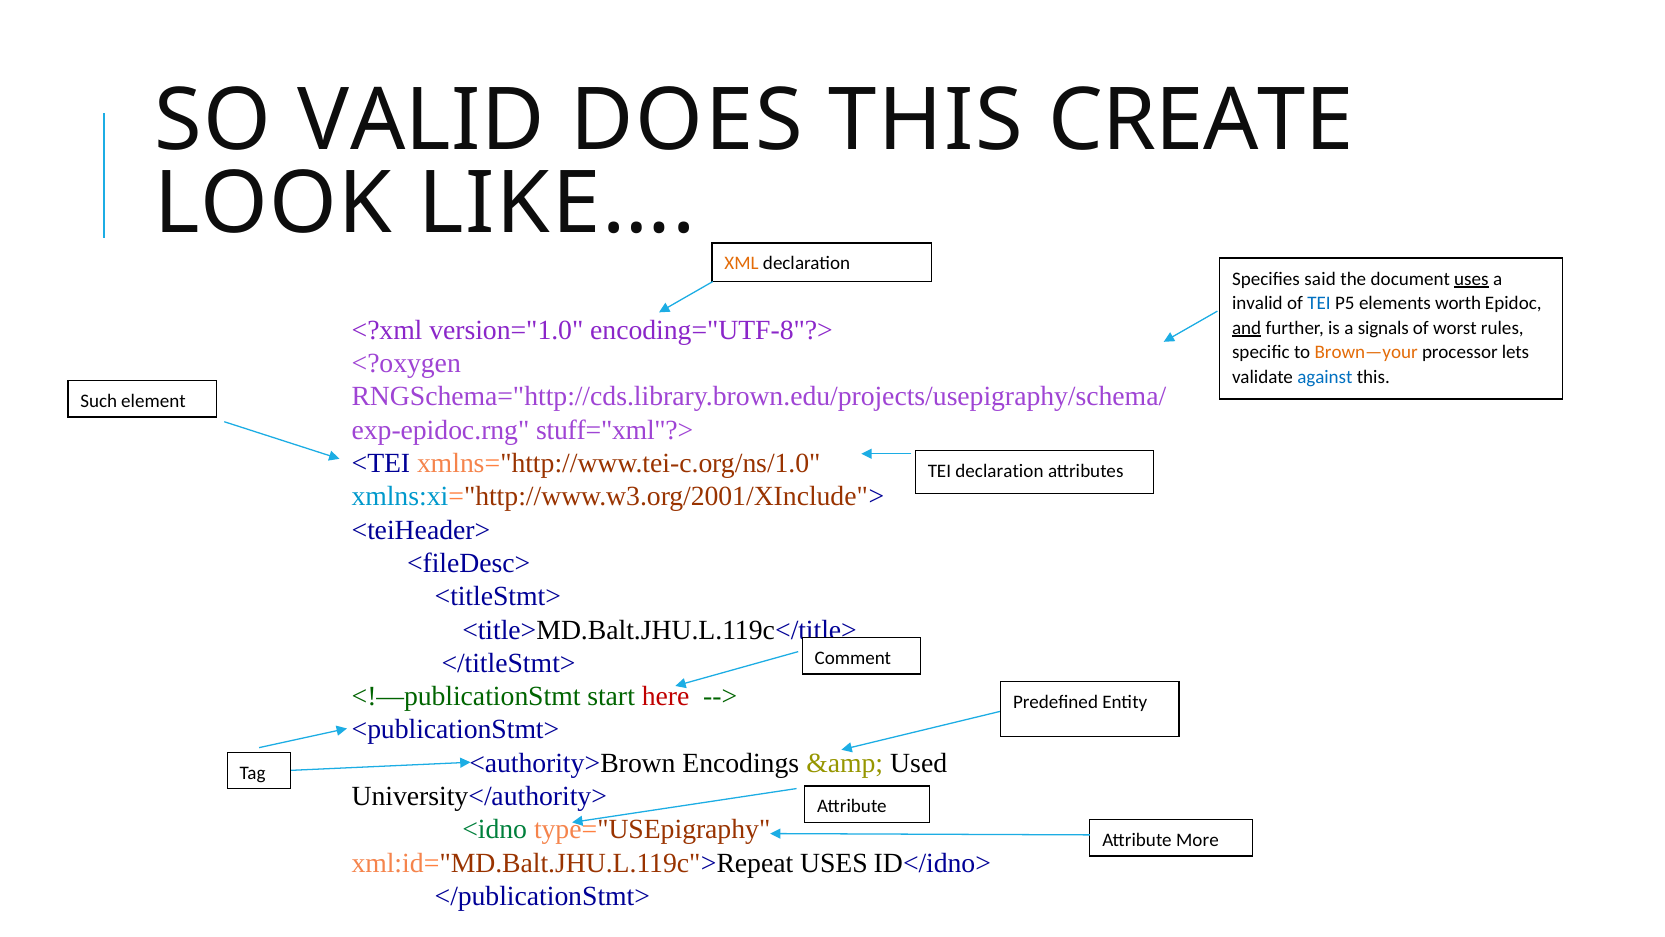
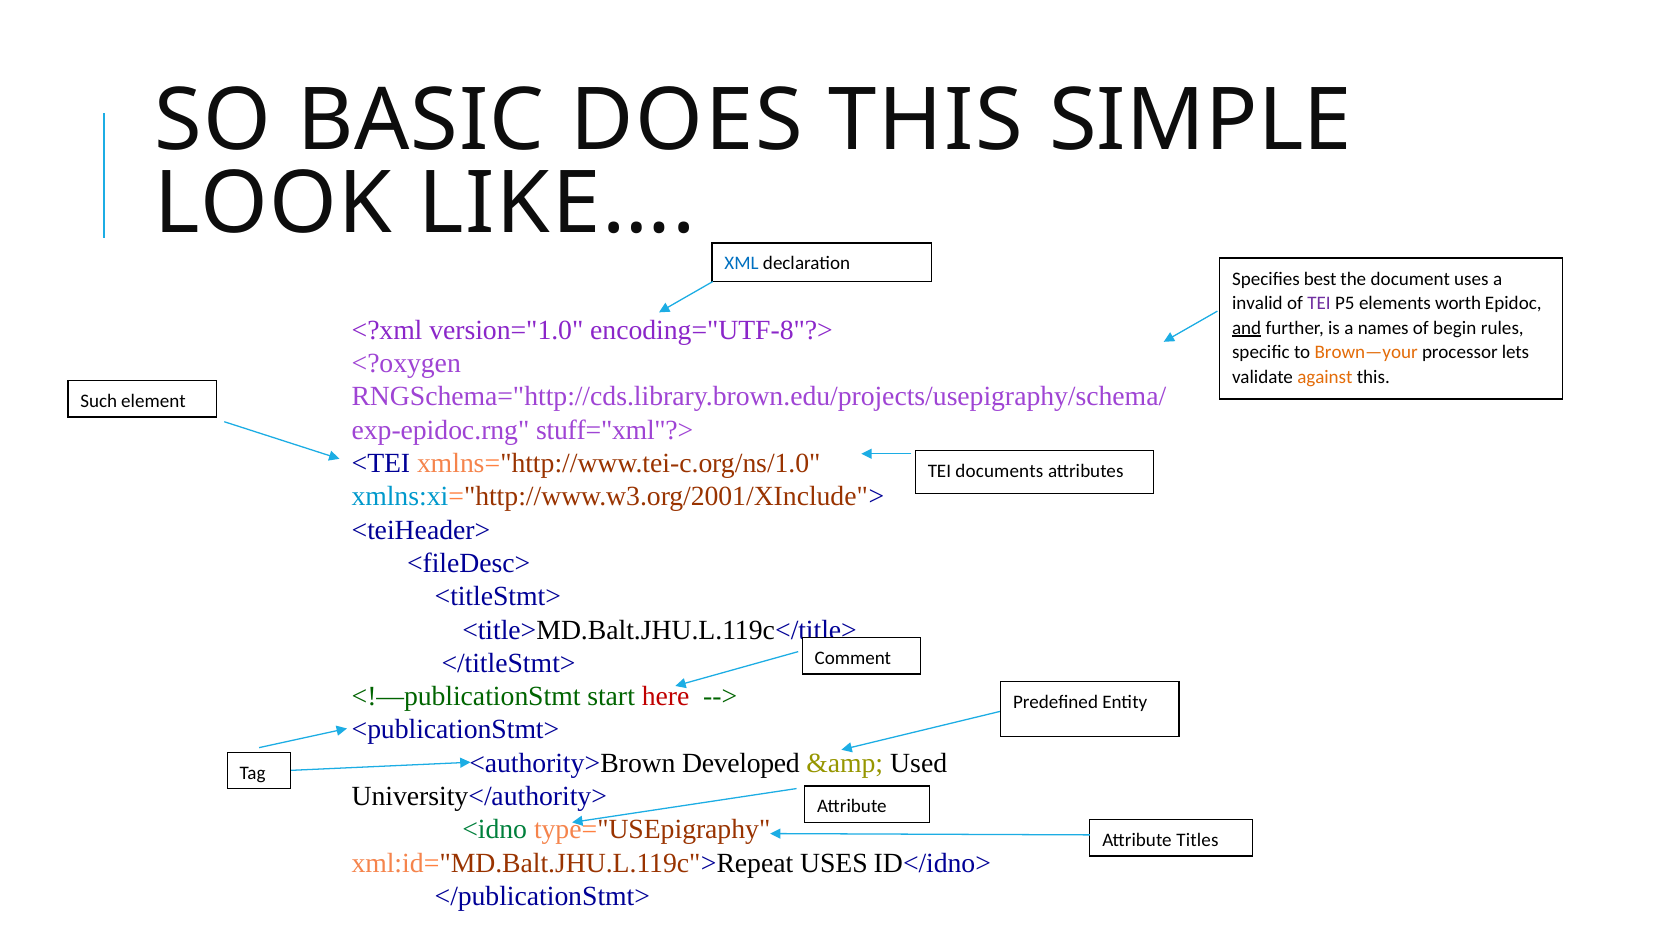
VALID: VALID -> BASIC
CREATE: CREATE -> SIMPLE
XML colour: orange -> blue
said: said -> best
uses at (1471, 279) underline: present -> none
TEI at (1319, 303) colour: blue -> purple
signals: signals -> names
worst: worst -> begin
against colour: blue -> orange
TEI declaration: declaration -> documents
Encodings: Encodings -> Developed
More: More -> Titles
